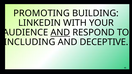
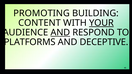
LINKEDIN: LINKEDIN -> CONTENT
YOUR underline: none -> present
INCLUDING: INCLUDING -> PLATFORMS
